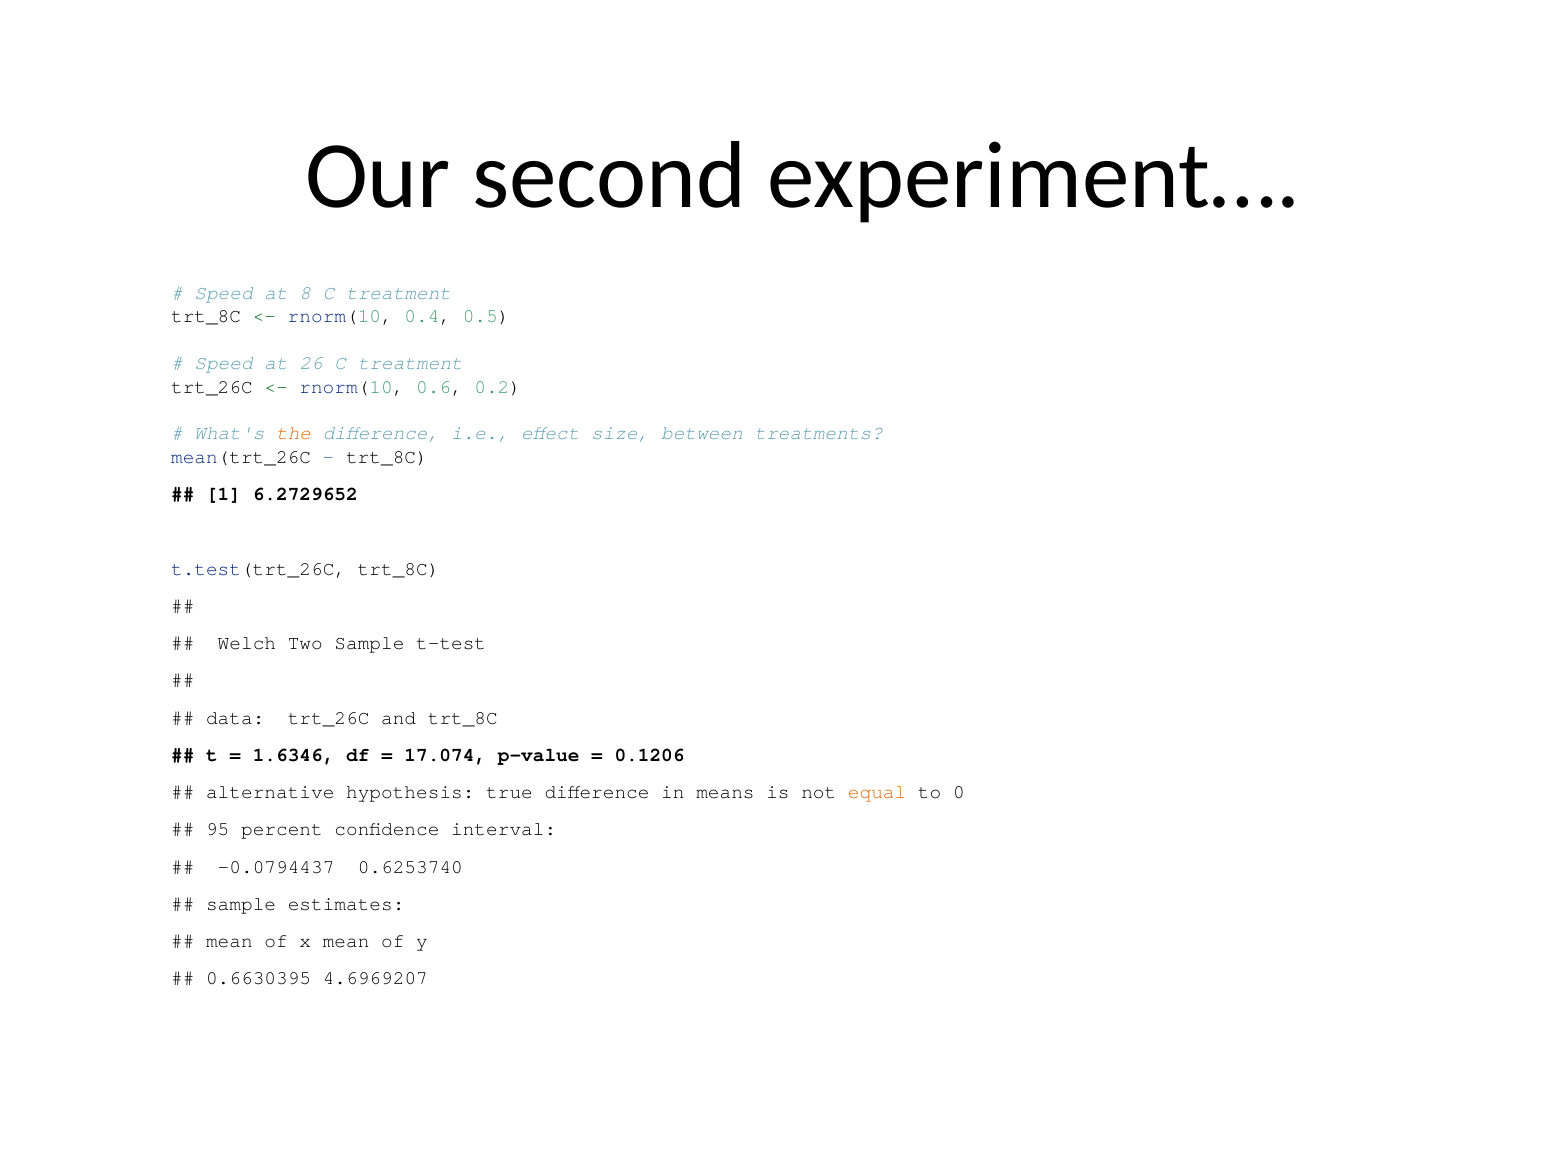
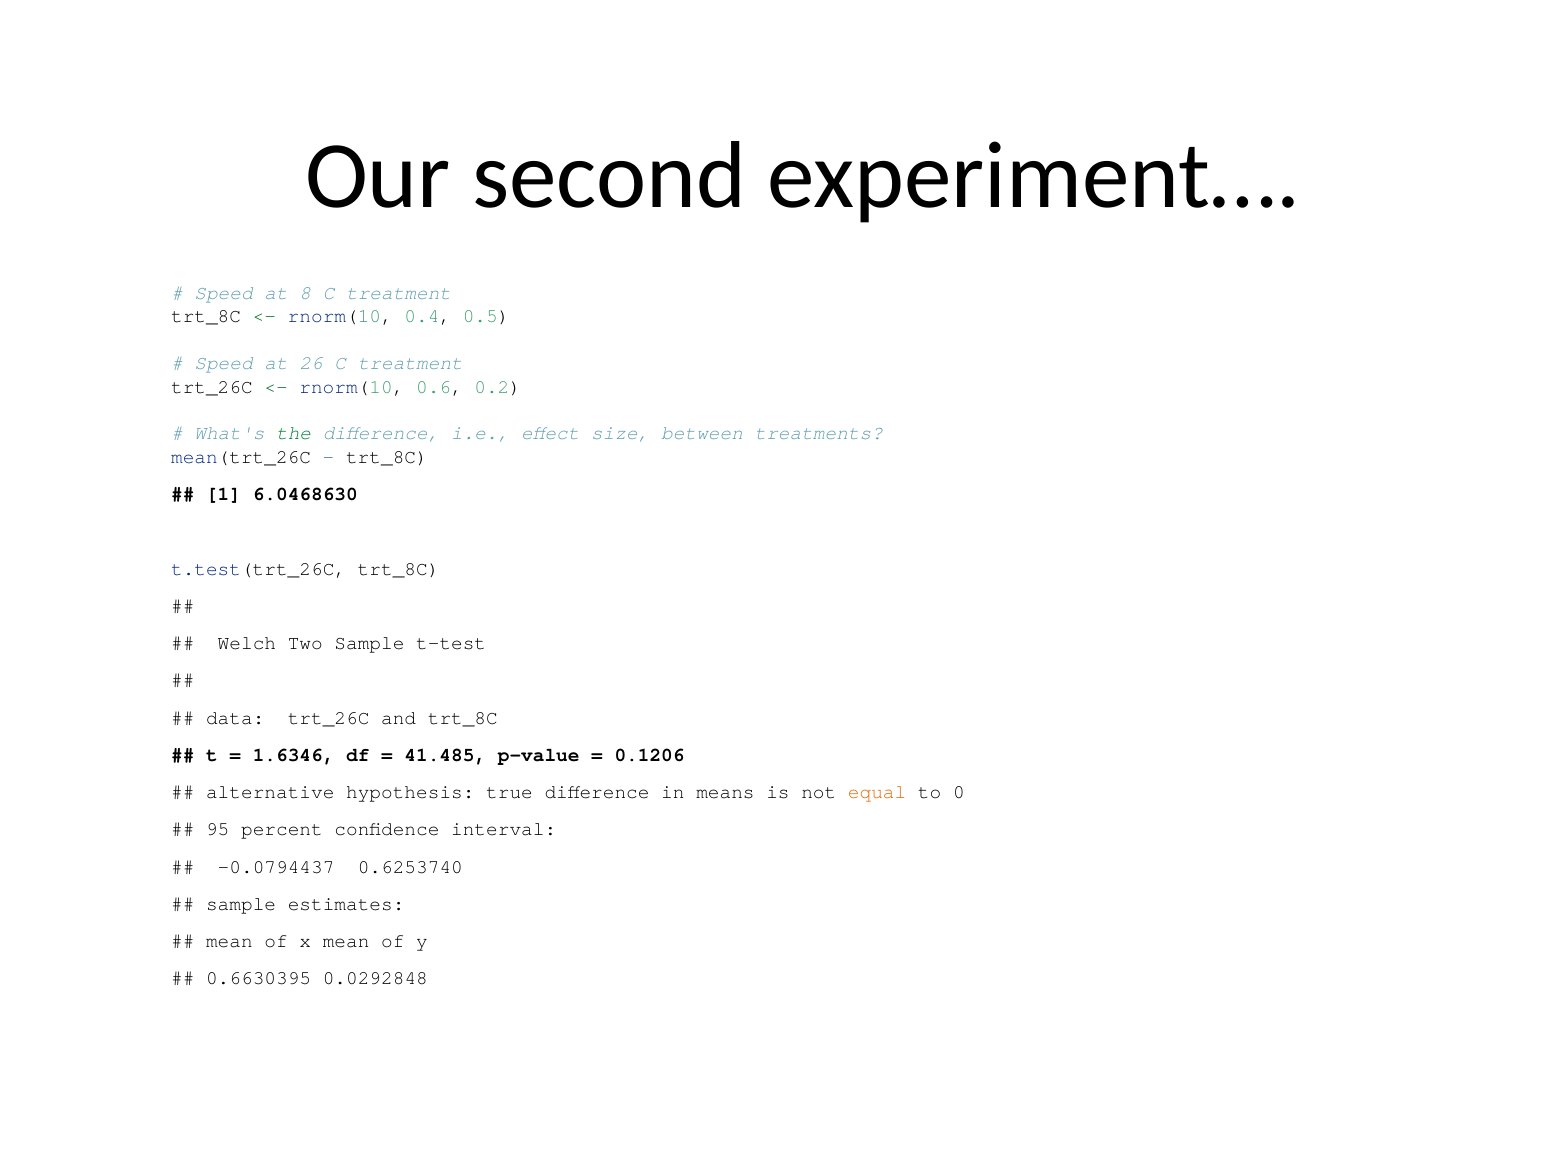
the colour: orange -> green
6.2729652: 6.2729652 -> 6.0468630
17.074: 17.074 -> 41.485
4.6969207: 4.6969207 -> 0.0292848
